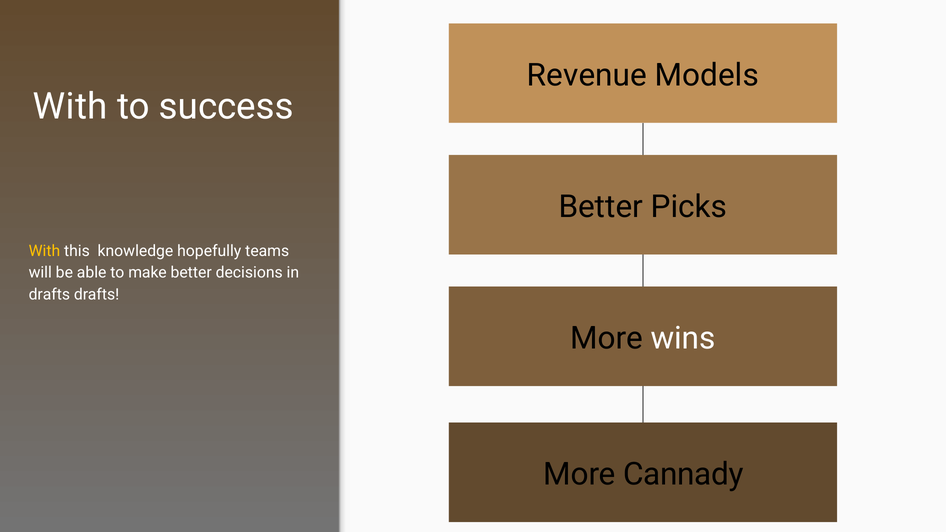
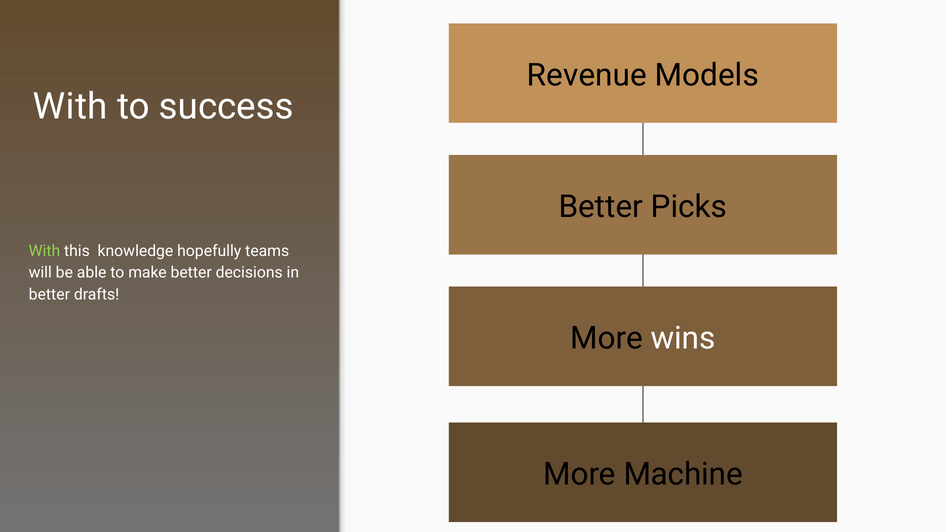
With at (44, 251) colour: yellow -> light green
drafts at (49, 295): drafts -> better
Cannady: Cannady -> Machine
